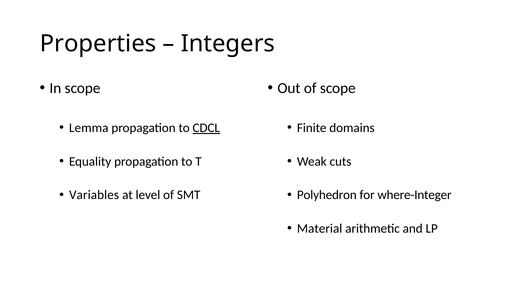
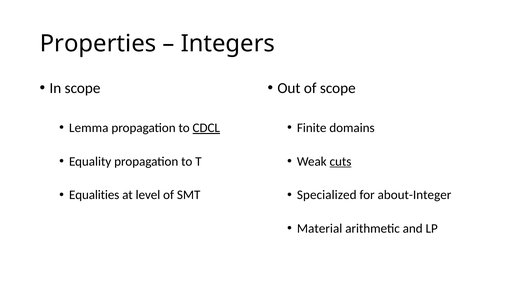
cuts underline: none -> present
Variables: Variables -> Equalities
Polyhedron: Polyhedron -> Specialized
where-Integer: where-Integer -> about-Integer
